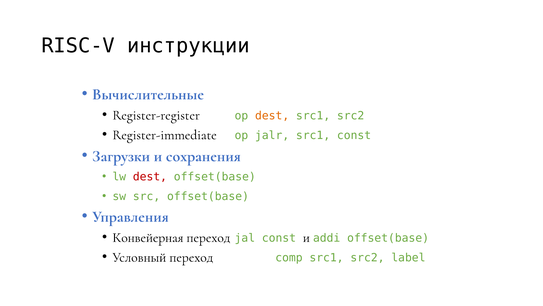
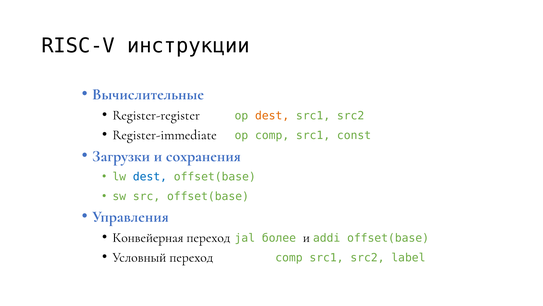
op jalr: jalr -> comp
dest at (150, 176) colour: red -> blue
jal const: const -> более
